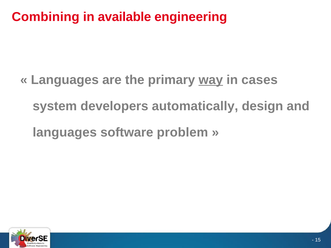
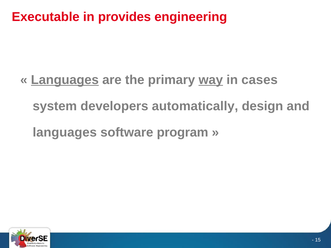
Combining: Combining -> Executable
available: available -> provides
Languages at (65, 80) underline: none -> present
problem: problem -> program
